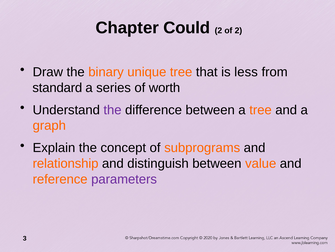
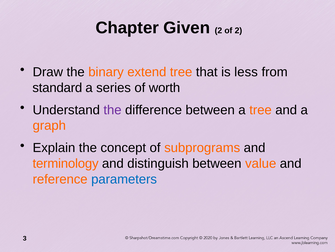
Could: Could -> Given
unique: unique -> extend
relationship: relationship -> terminology
parameters colour: purple -> blue
